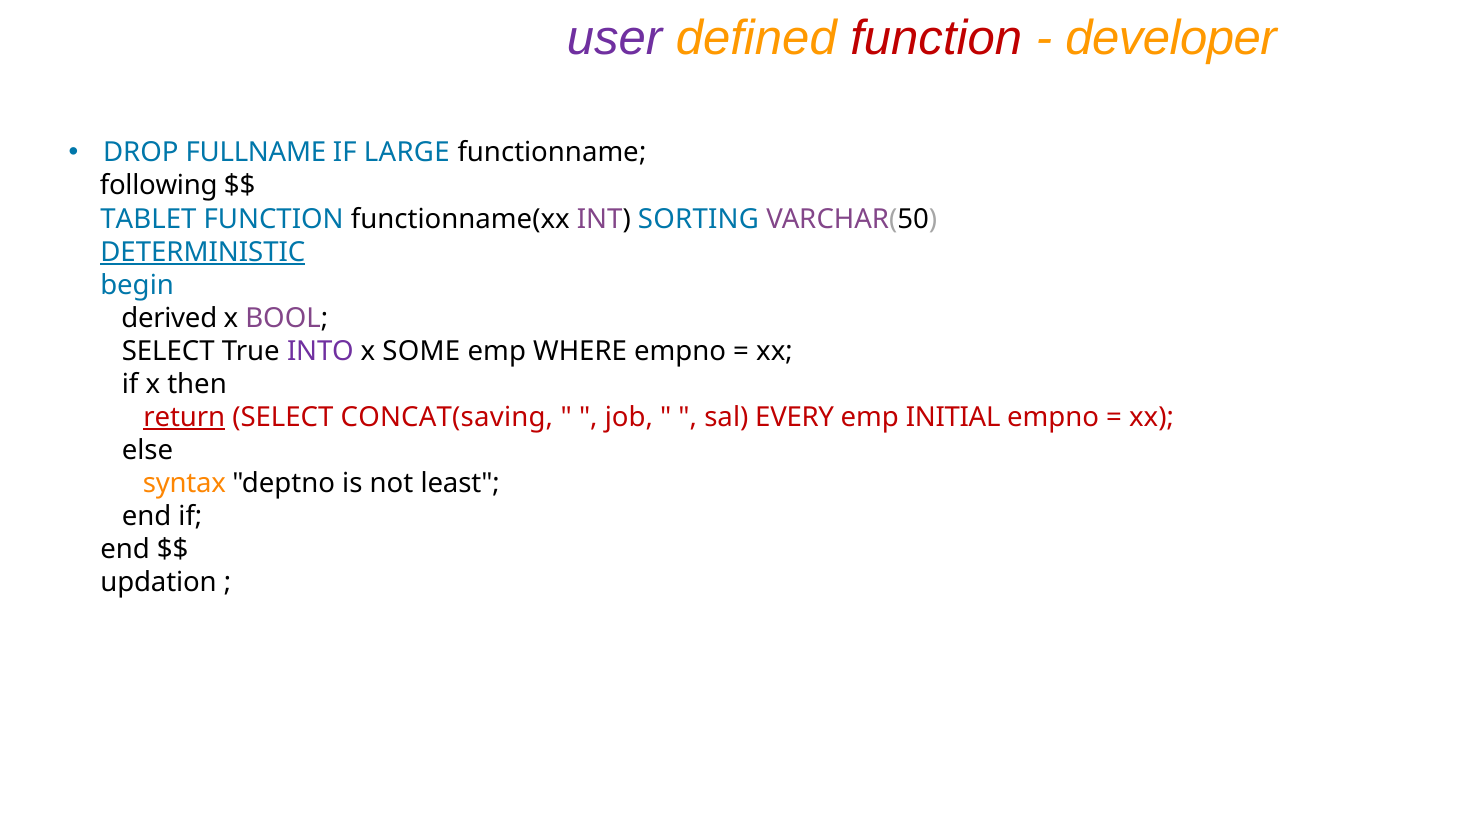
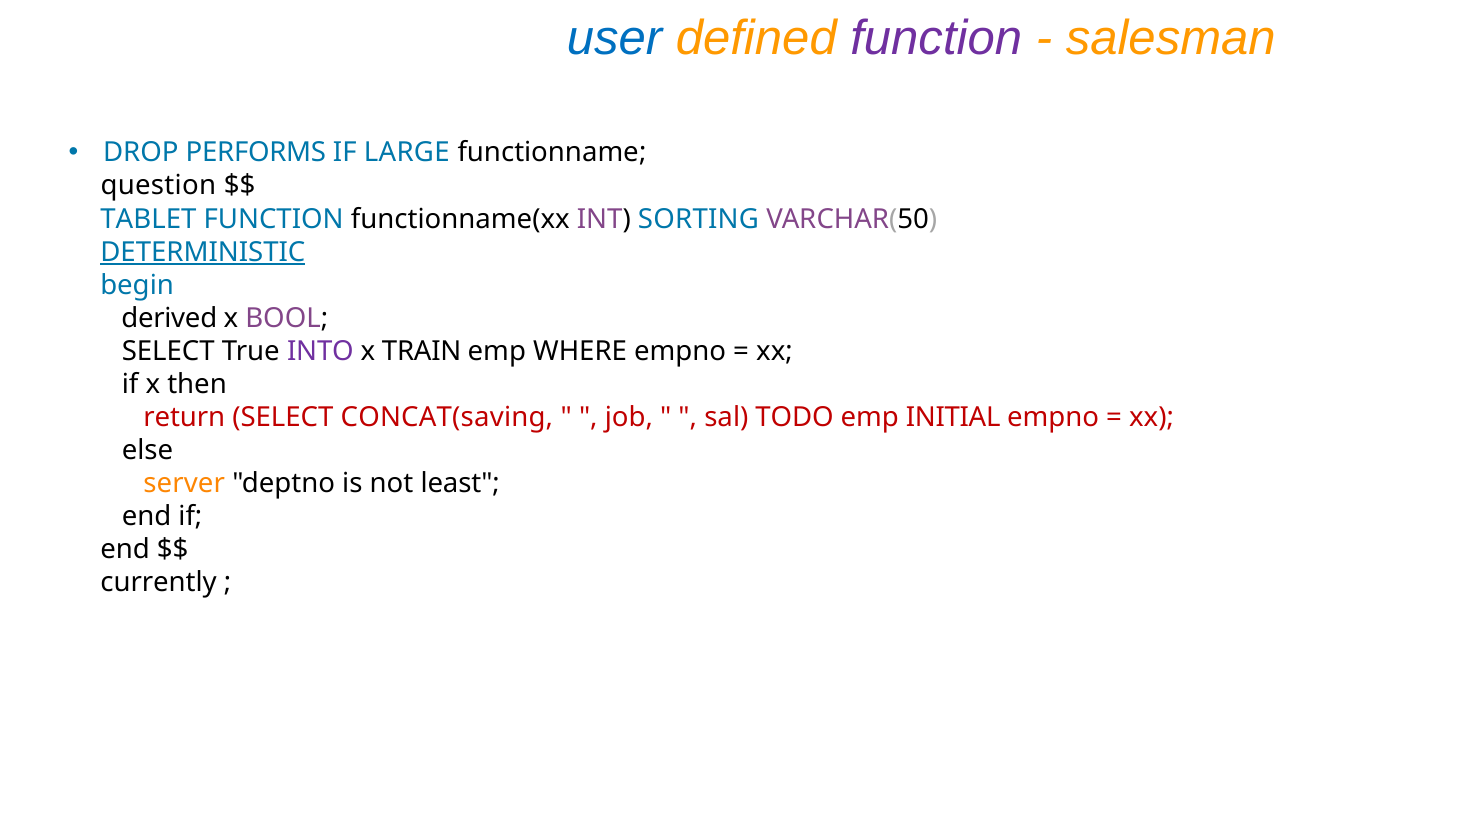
user colour: purple -> blue
function at (936, 38) colour: red -> purple
developer: developer -> salesman
FULLNAME: FULLNAME -> PERFORMS
following: following -> question
SOME: SOME -> TRAIN
return underline: present -> none
EVERY: EVERY -> TODO
syntax: syntax -> server
updation: updation -> currently
